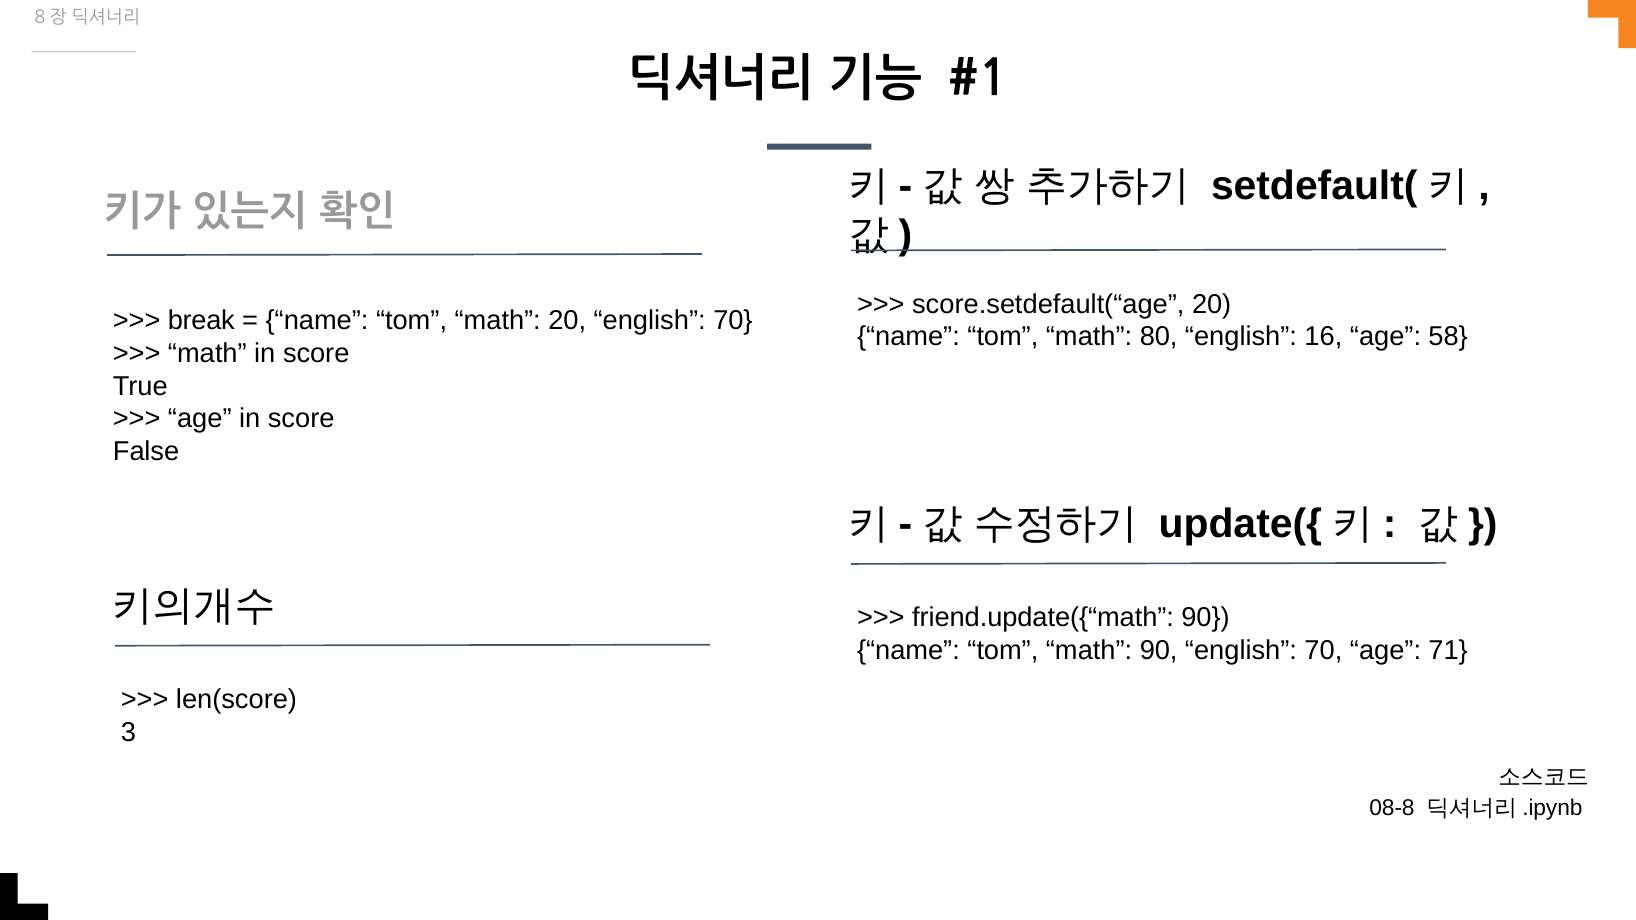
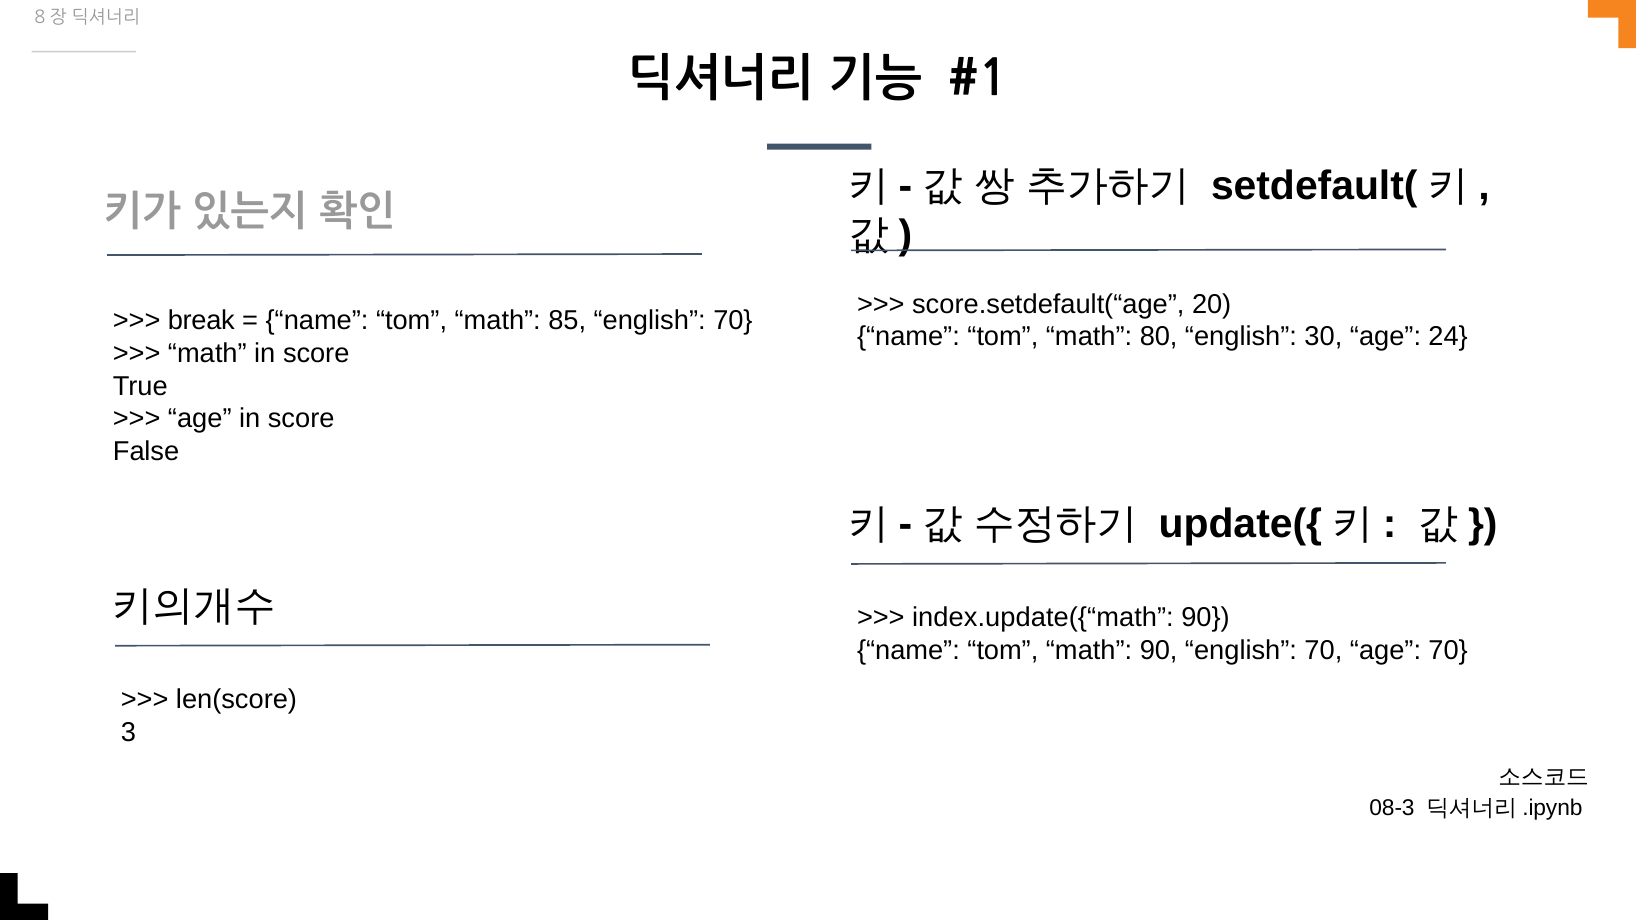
math 20: 20 -> 85
16: 16 -> 30
58: 58 -> 24
friend.update({“math: friend.update({“math -> index.update({“math
age 71: 71 -> 70
08-8: 08-8 -> 08-3
